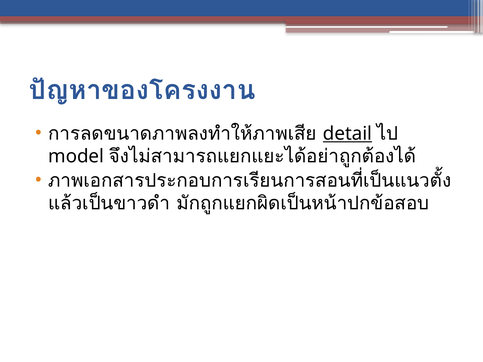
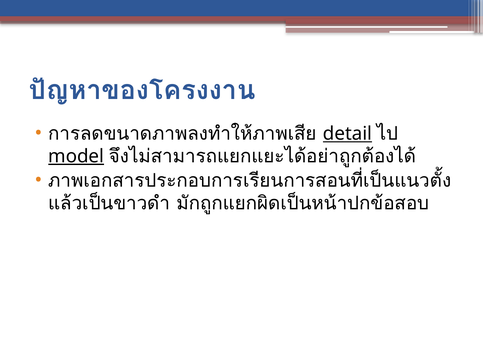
model underline: none -> present
